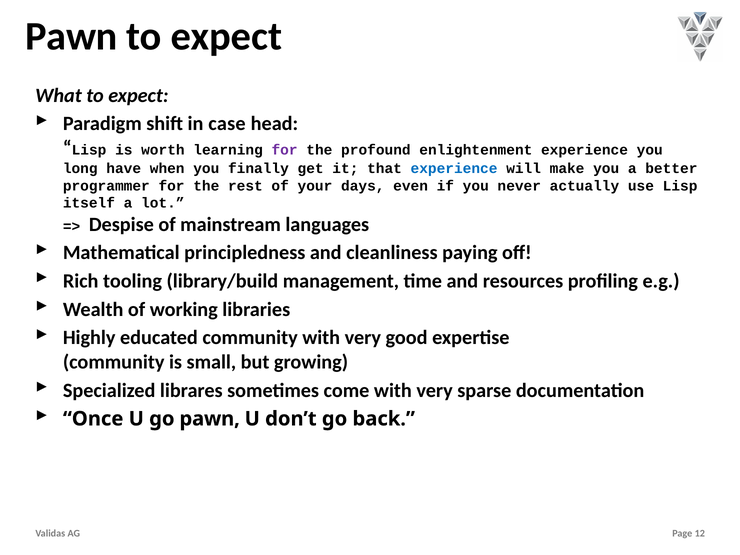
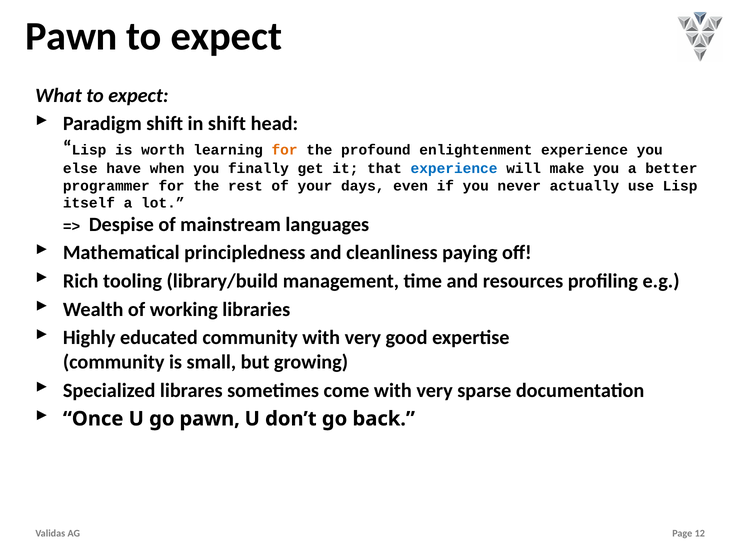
in case: case -> shift
for at (285, 150) colour: purple -> orange
long: long -> else
